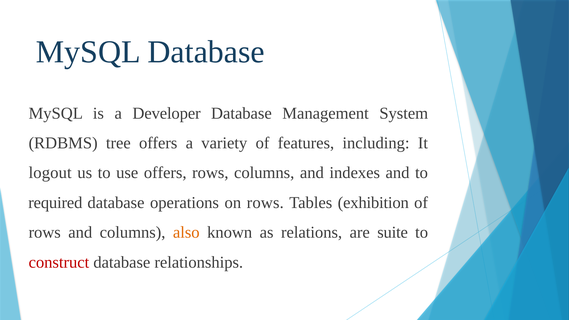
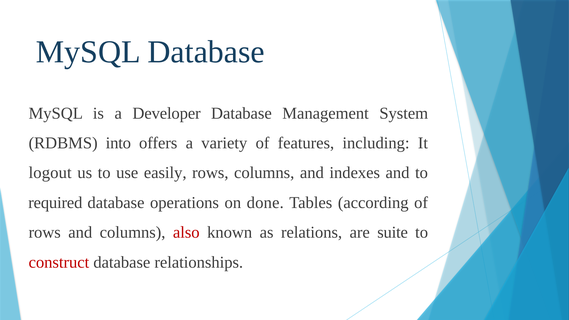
tree: tree -> into
use offers: offers -> easily
on rows: rows -> done
exhibition: exhibition -> according
also colour: orange -> red
